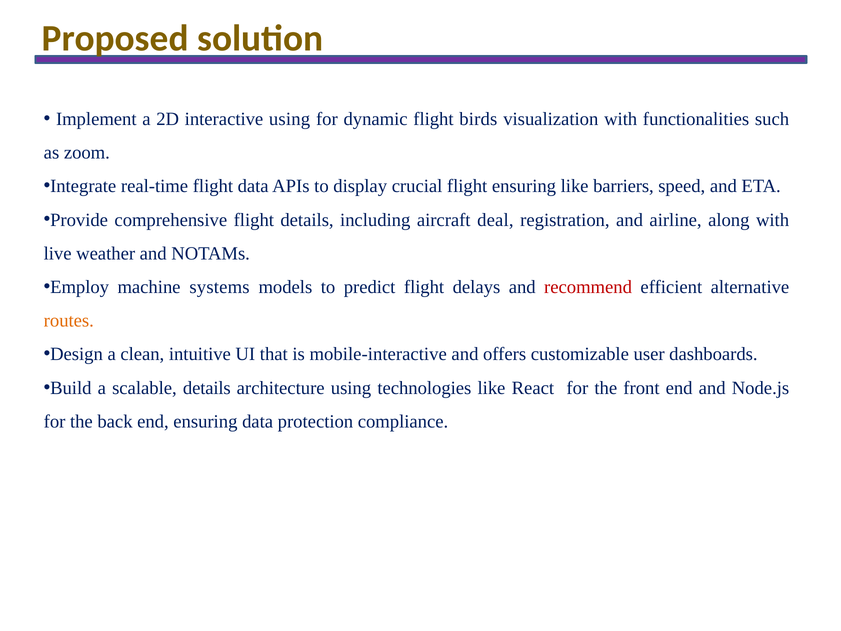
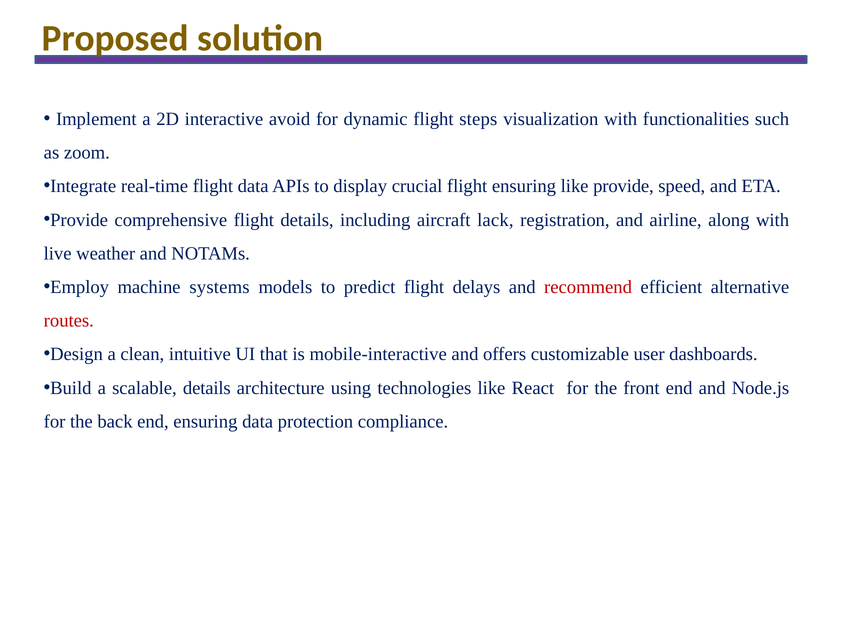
interactive using: using -> avoid
birds: birds -> steps
like barriers: barriers -> provide
deal: deal -> lack
routes colour: orange -> red
